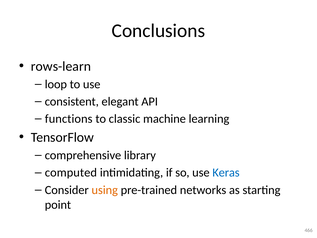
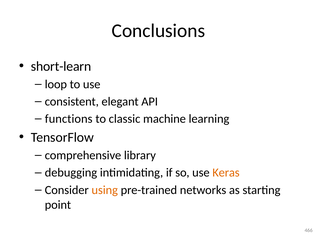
rows-learn: rows-learn -> short-learn
computed: computed -> debugging
Keras colour: blue -> orange
